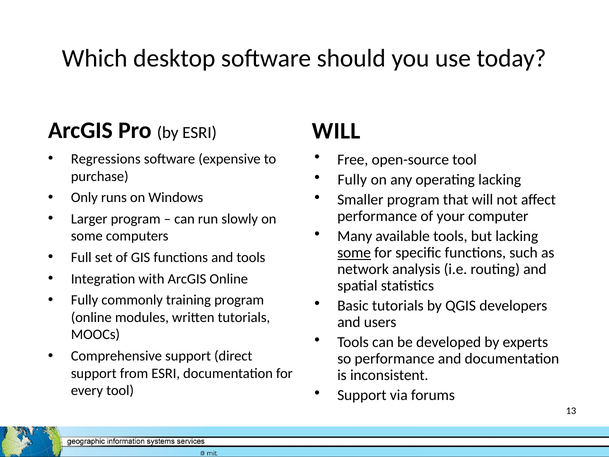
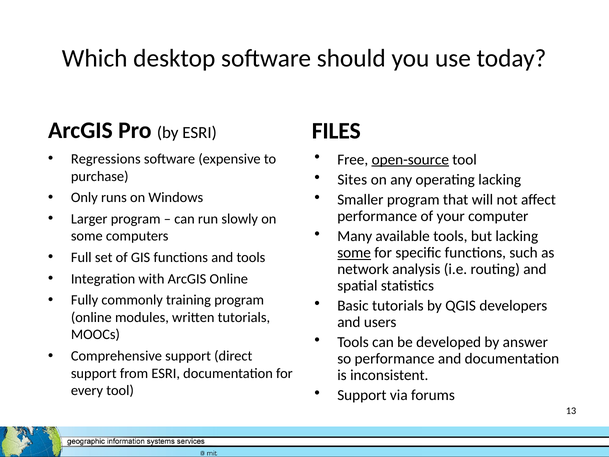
WILL at (336, 131): WILL -> FILES
open-source underline: none -> present
Fully at (352, 180): Fully -> Sites
experts: experts -> answer
